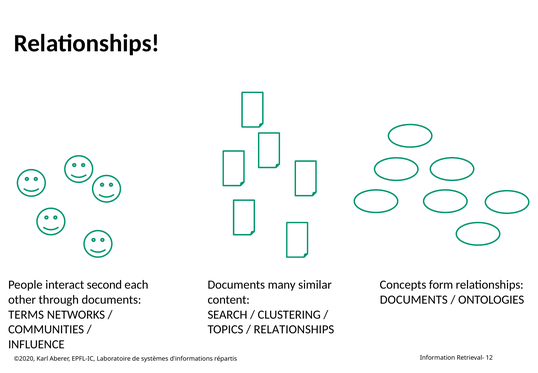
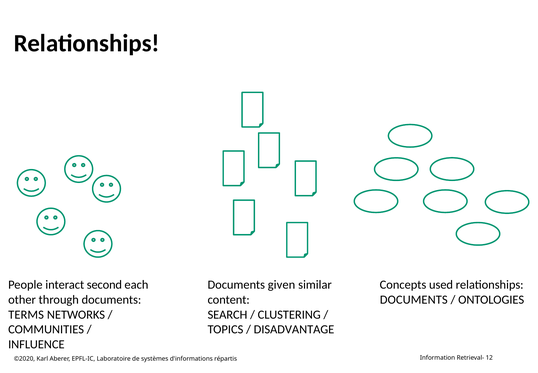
many: many -> given
form: form -> used
RELATIONSHIPS at (294, 329): RELATIONSHIPS -> DISADVANTAGE
